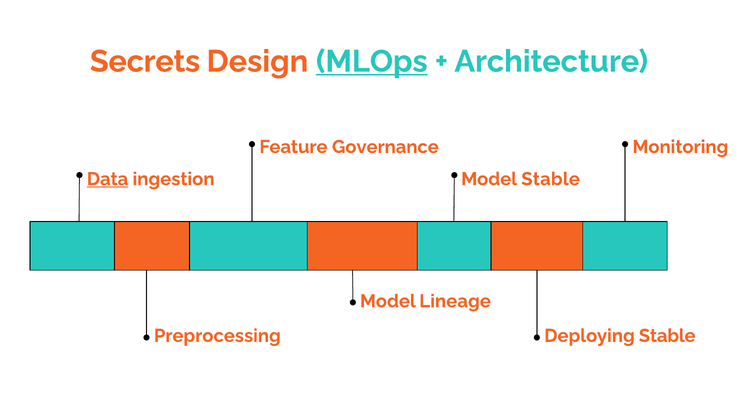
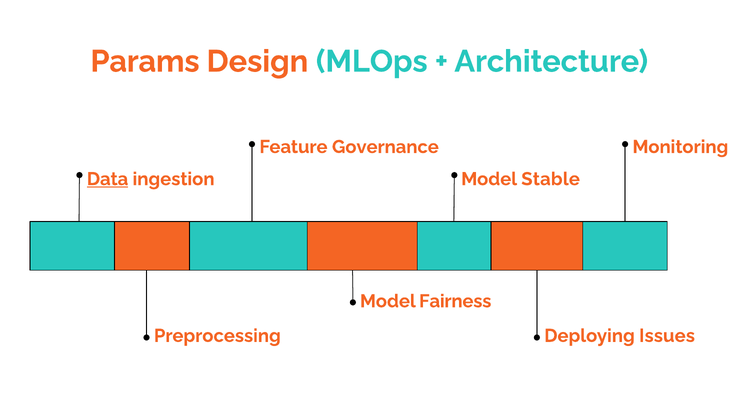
Secrets: Secrets -> Params
MLOps underline: present -> none
Lineage: Lineage -> Fairness
Deploying Stable: Stable -> Issues
